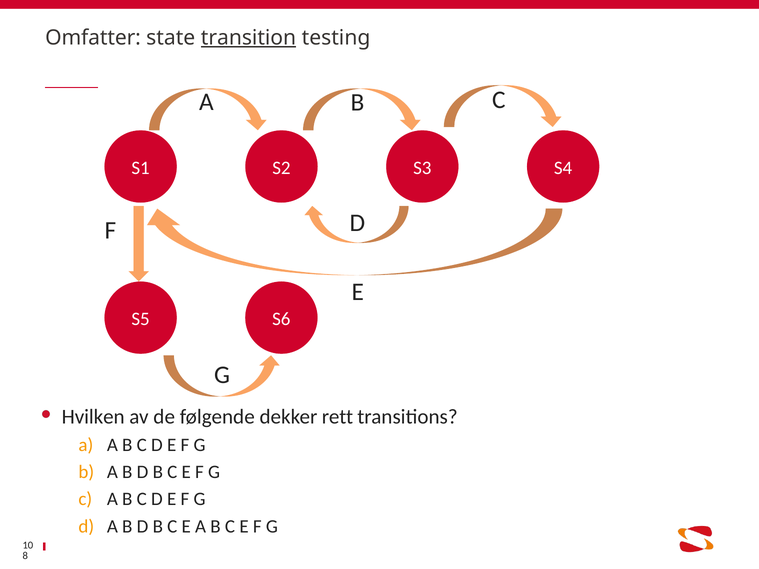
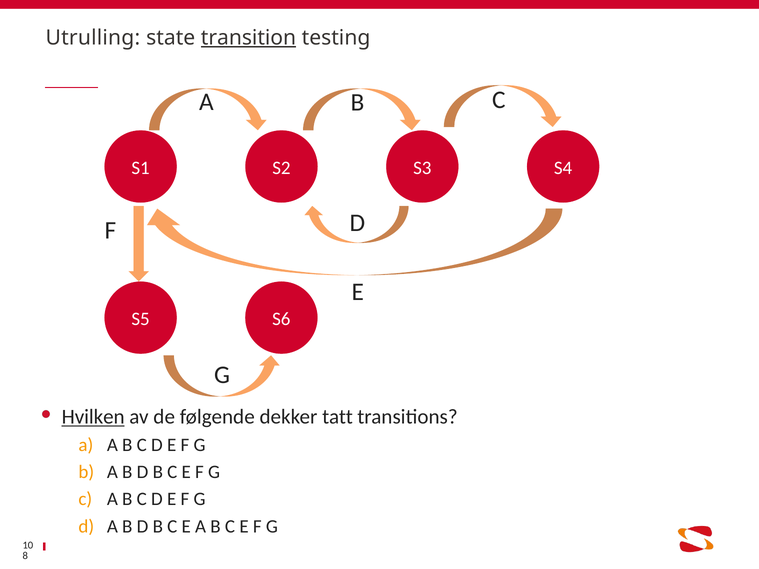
Omfatter: Omfatter -> Utrulling
Hvilken underline: none -> present
rett: rett -> tatt
